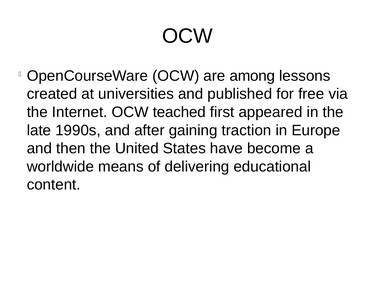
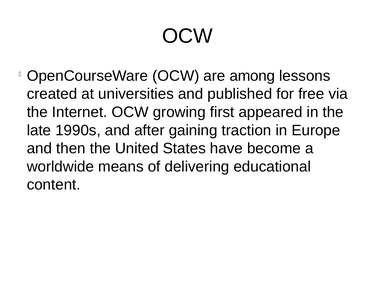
teached: teached -> growing
